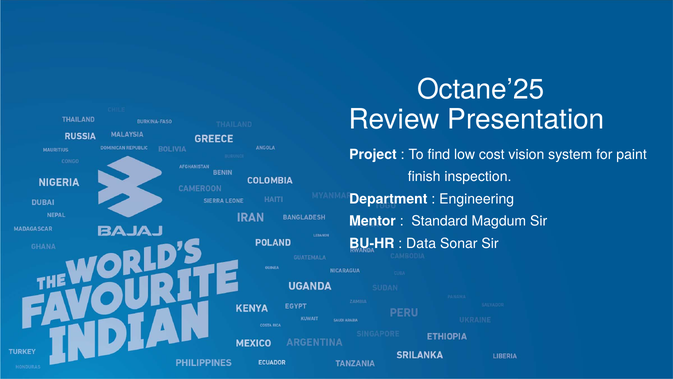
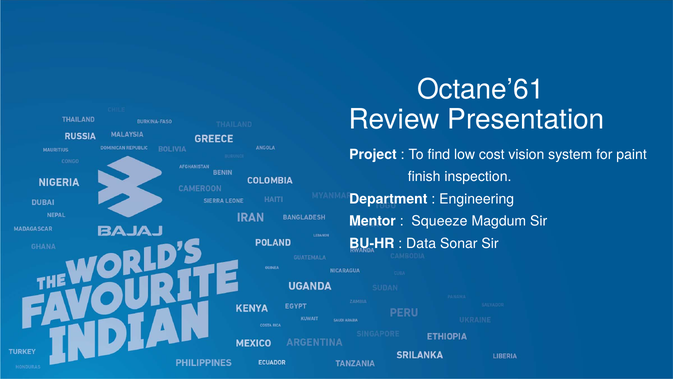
Octane’25: Octane’25 -> Octane’61
Standard: Standard -> Squeeze
